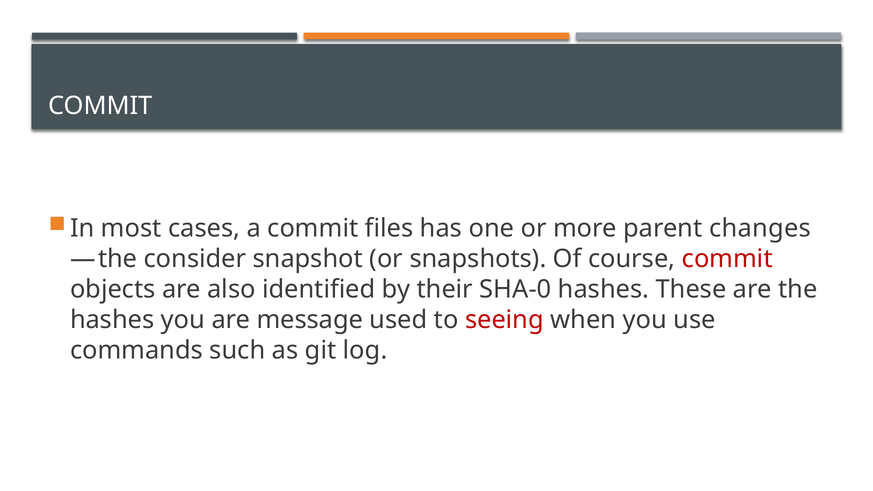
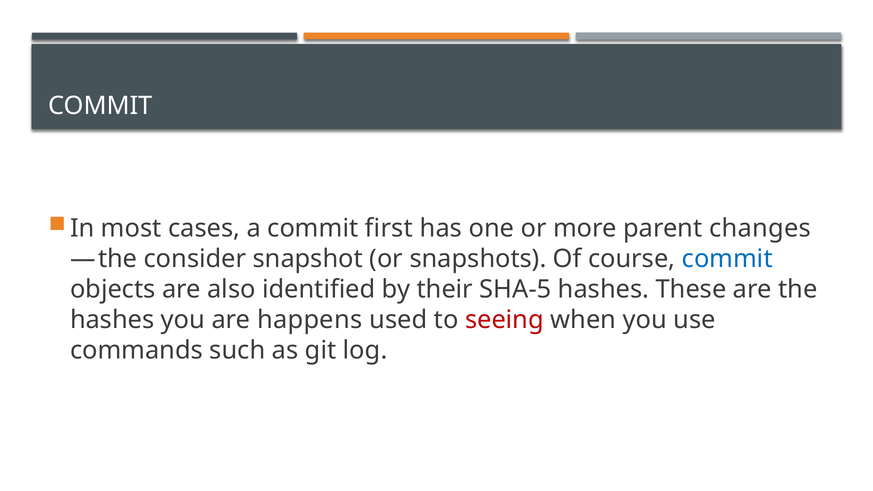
files: files -> first
commit at (727, 259) colour: red -> blue
SHA-0: SHA-0 -> SHA-5
message: message -> happens
